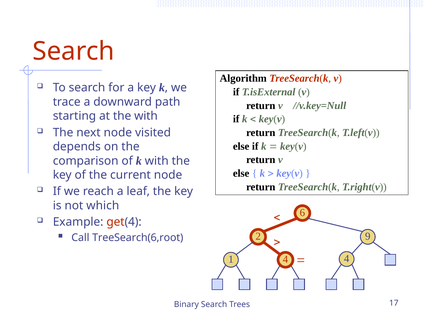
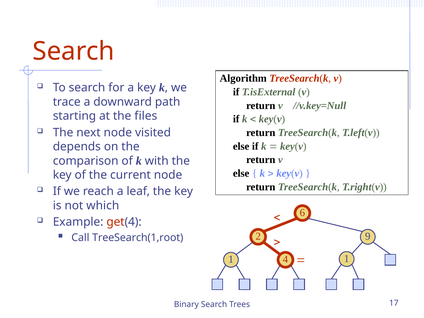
the with: with -> files
TreeSearch(6,root: TreeSearch(6,root -> TreeSearch(1,root
1 4: 4 -> 1
